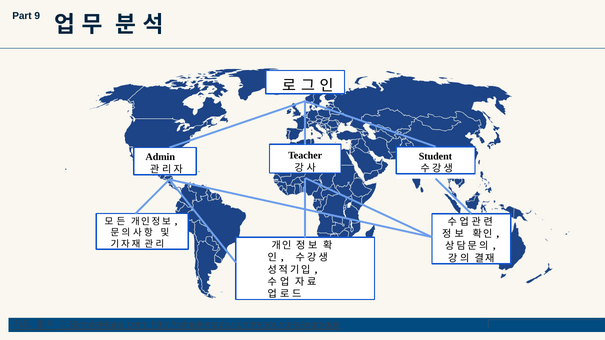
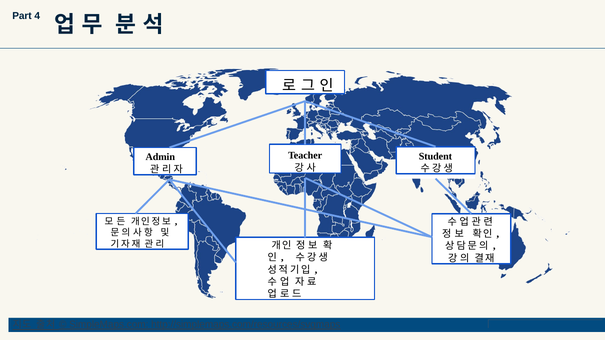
9: 9 -> 4
